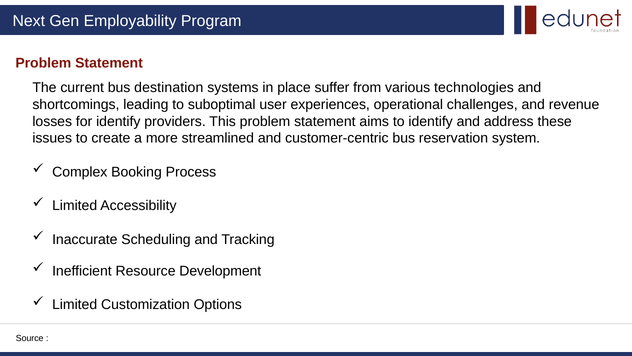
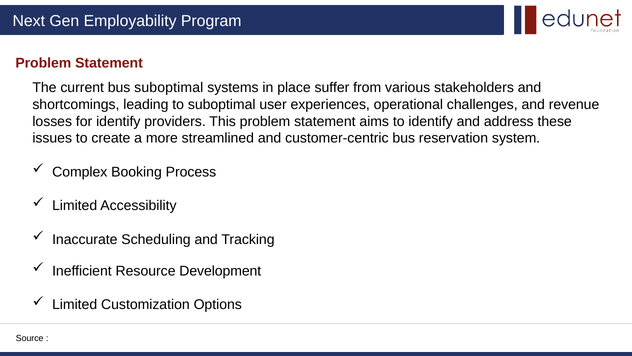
bus destination: destination -> suboptimal
technologies: technologies -> stakeholders
